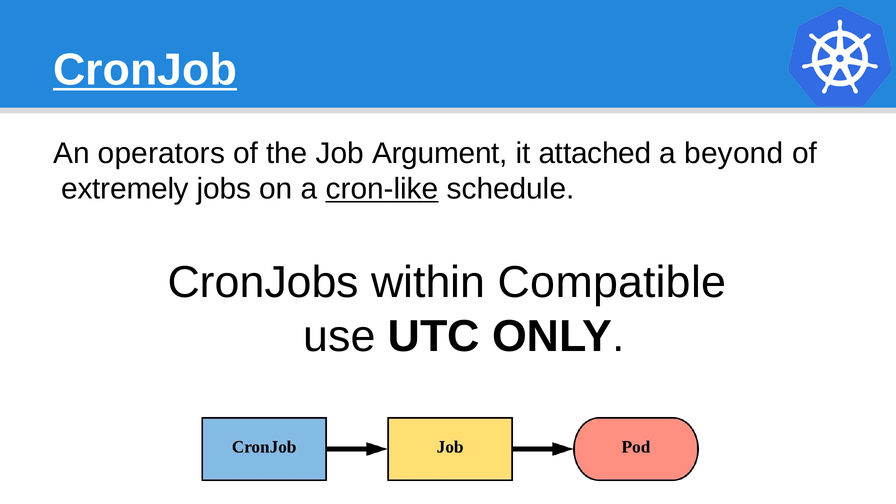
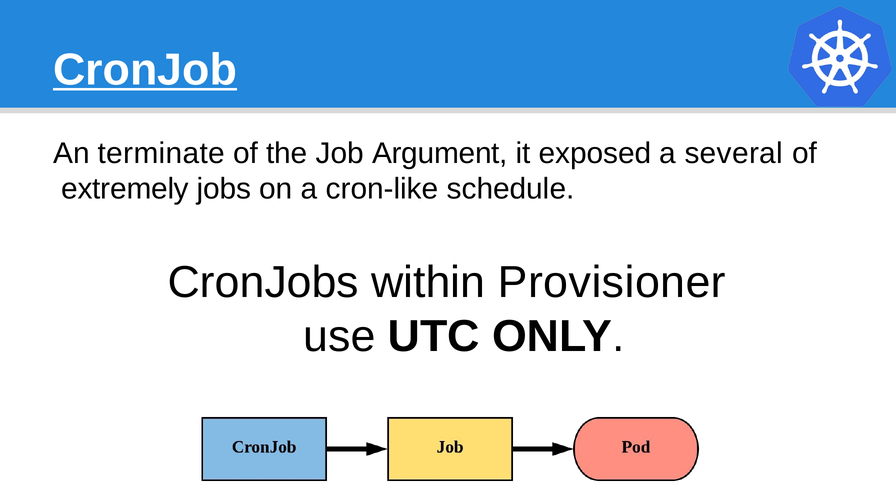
operators: operators -> terminate
attached: attached -> exposed
beyond: beyond -> several
cron-like underline: present -> none
Compatible: Compatible -> Provisioner
